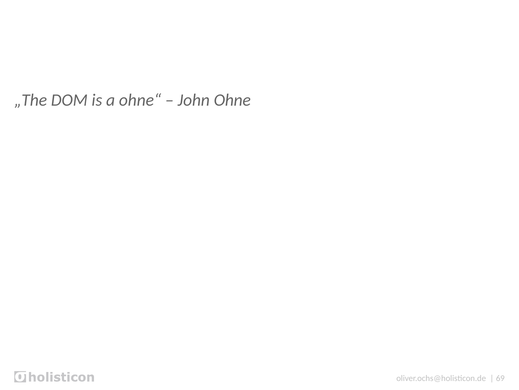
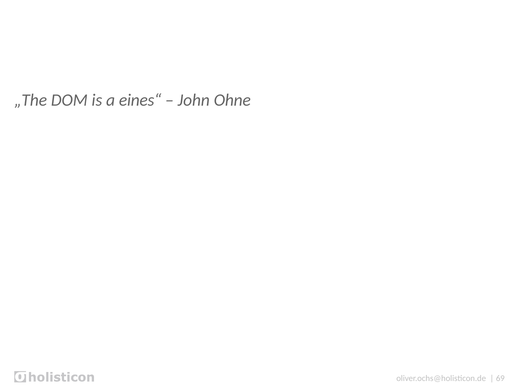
ohne“: ohne“ -> eines“
